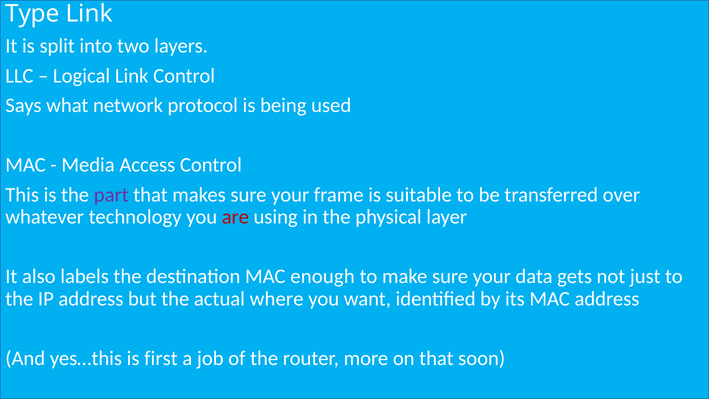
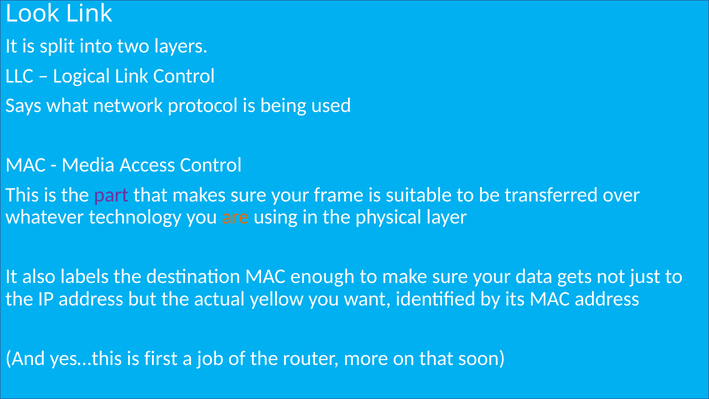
Type: Type -> Look
are colour: red -> orange
where: where -> yellow
